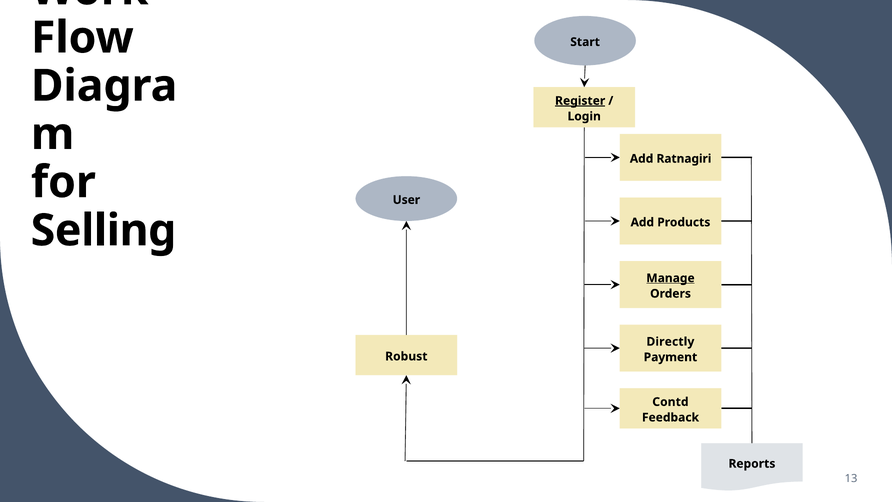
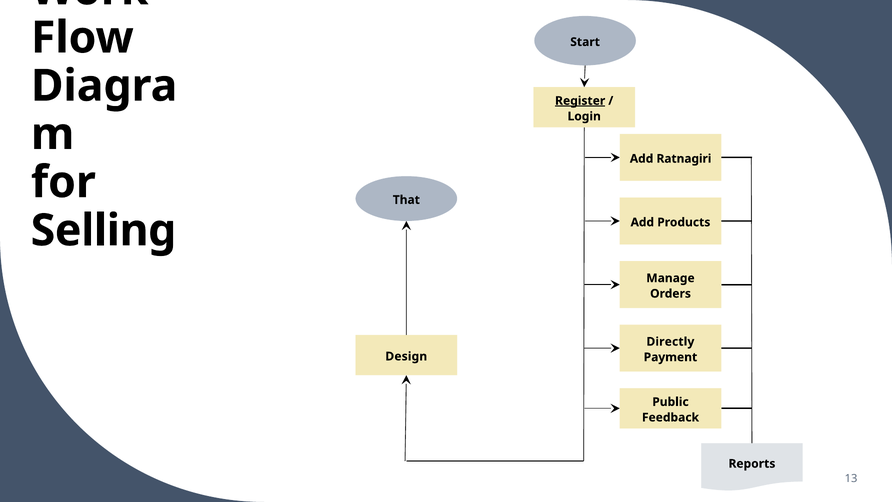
User: User -> That
Manage underline: present -> none
Robust: Robust -> Design
Contd: Contd -> Public
